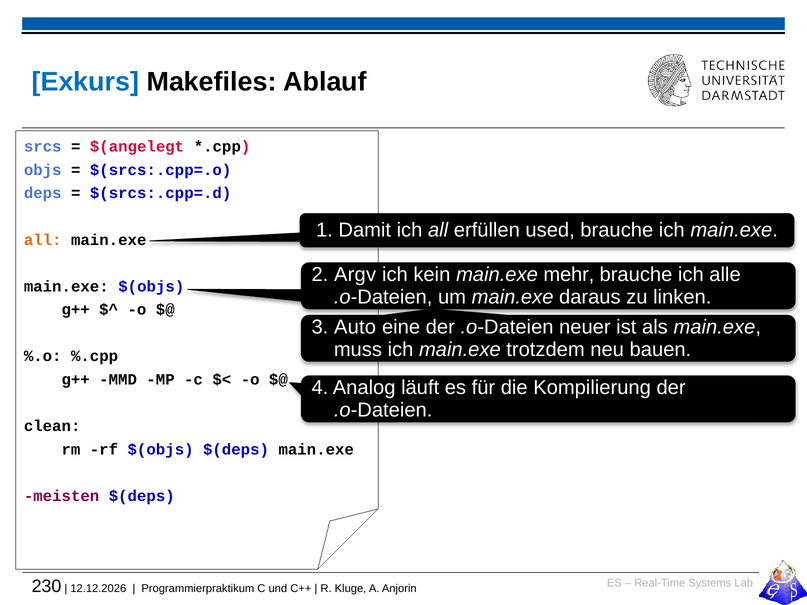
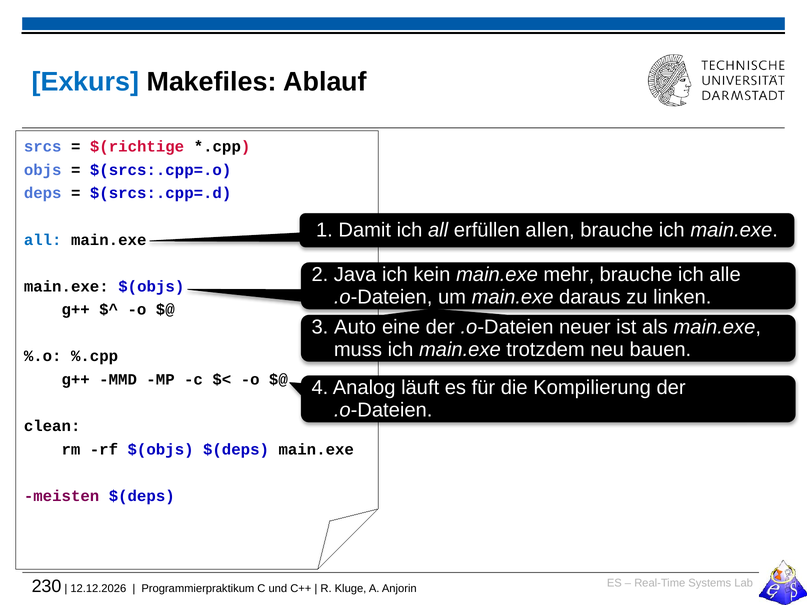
$(angelegt: $(angelegt -> $(richtige
used: used -> allen
all at (43, 240) colour: orange -> blue
Argv: Argv -> Java
